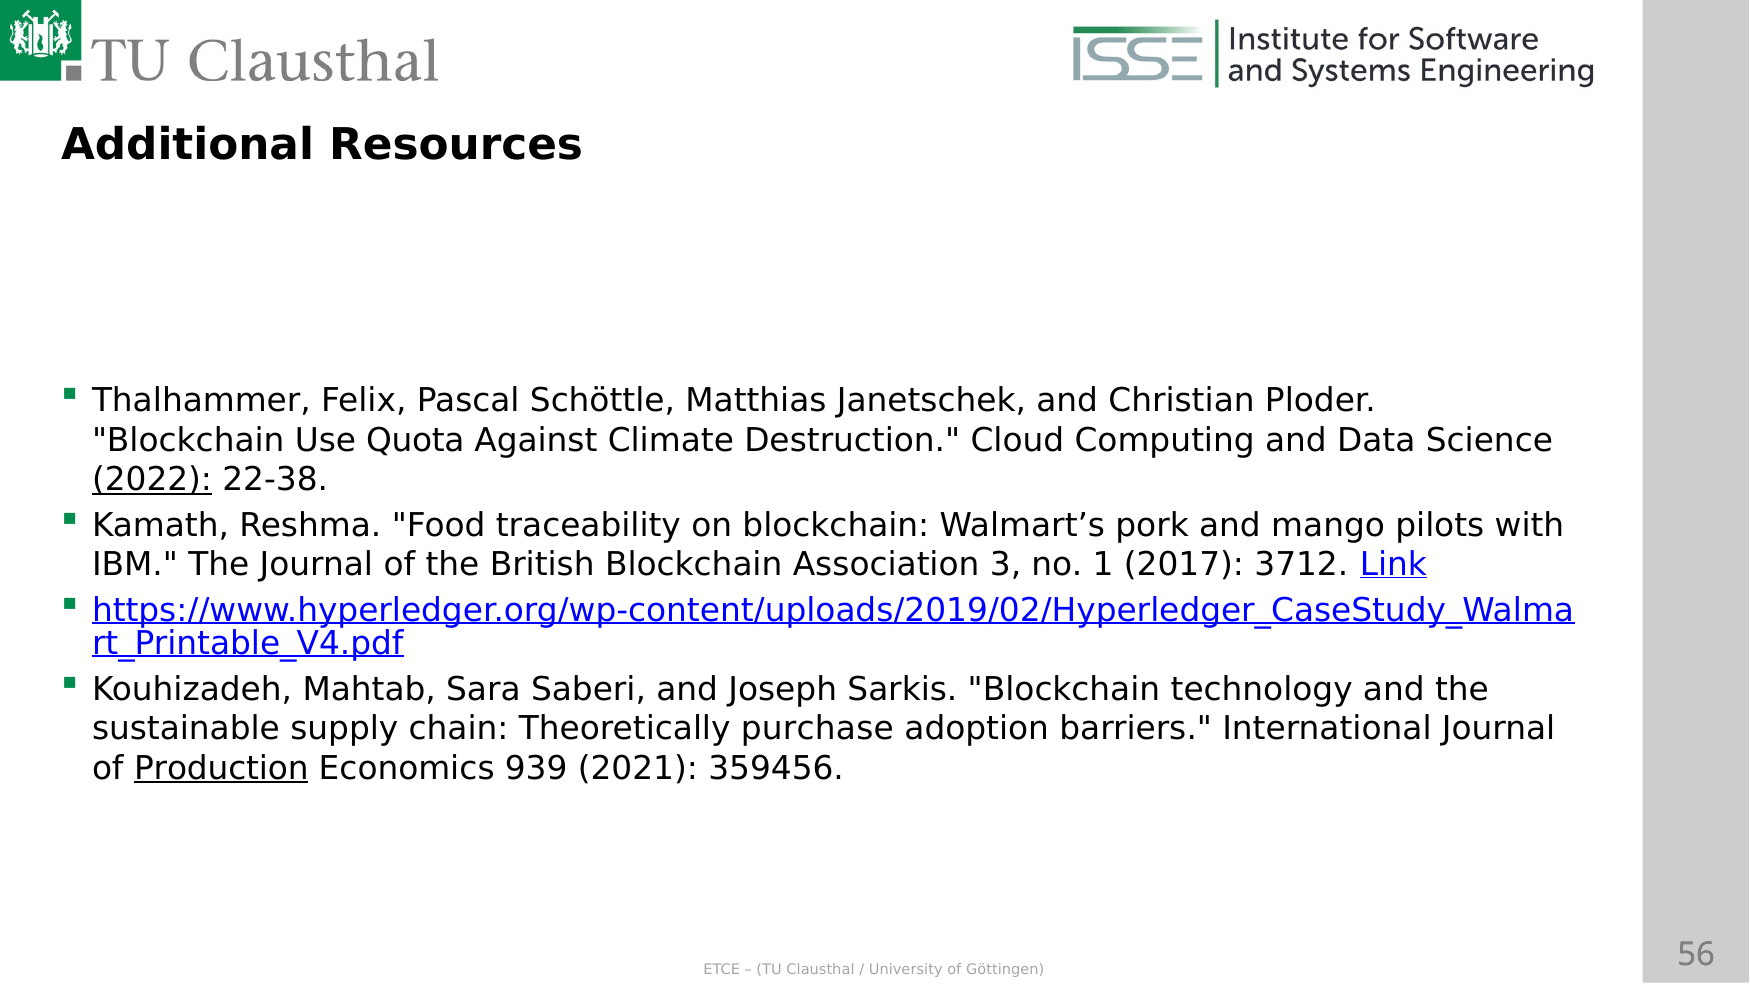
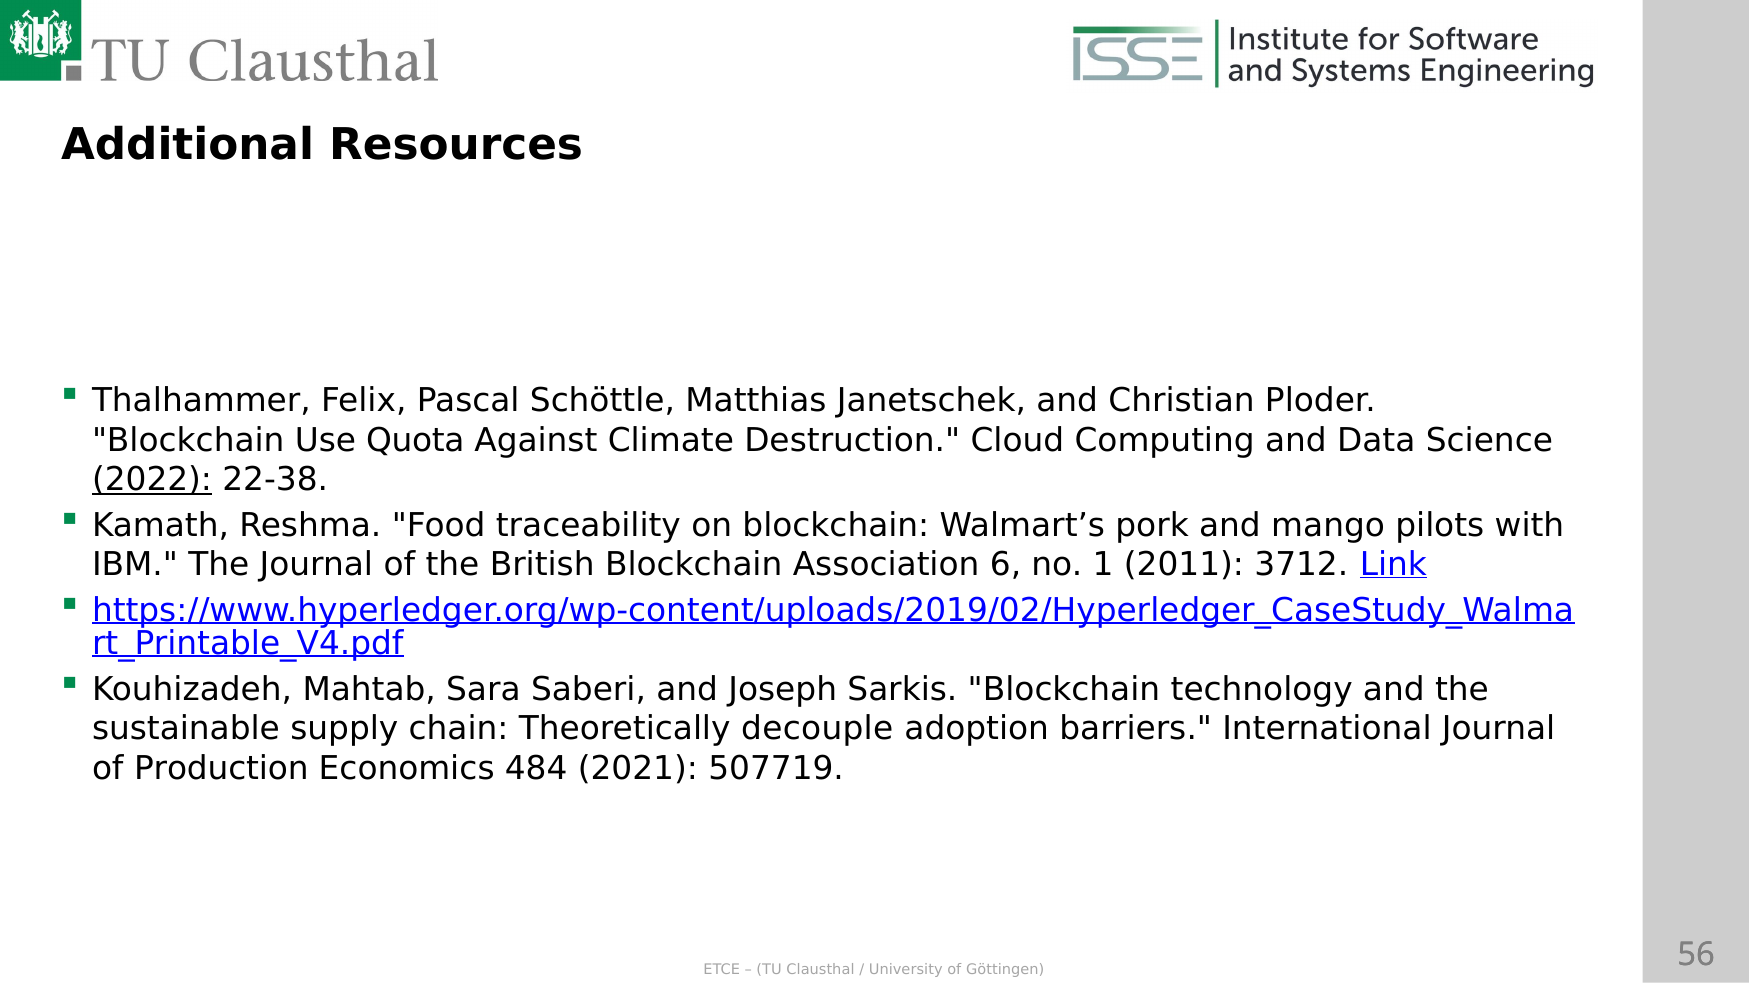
3: 3 -> 6
2017: 2017 -> 2011
purchase: purchase -> decouple
Production underline: present -> none
939: 939 -> 484
359456: 359456 -> 507719
